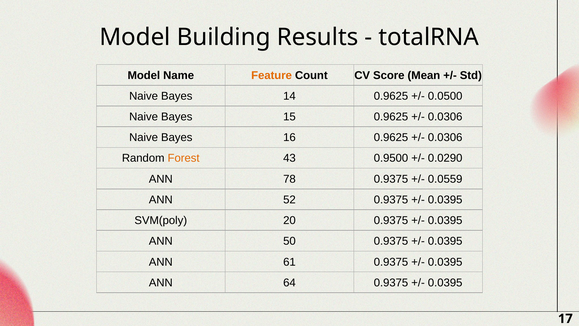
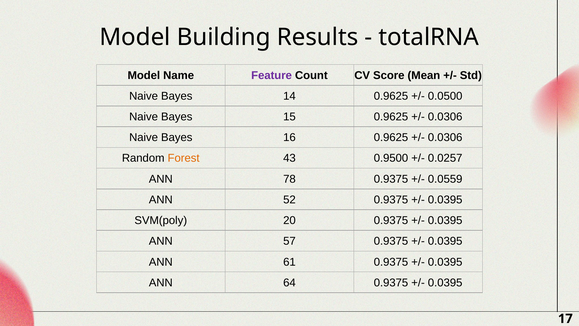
Feature colour: orange -> purple
0.0290: 0.0290 -> 0.0257
50: 50 -> 57
